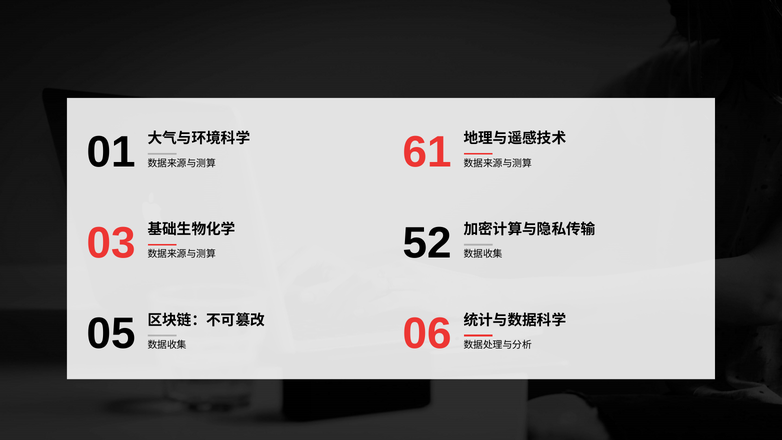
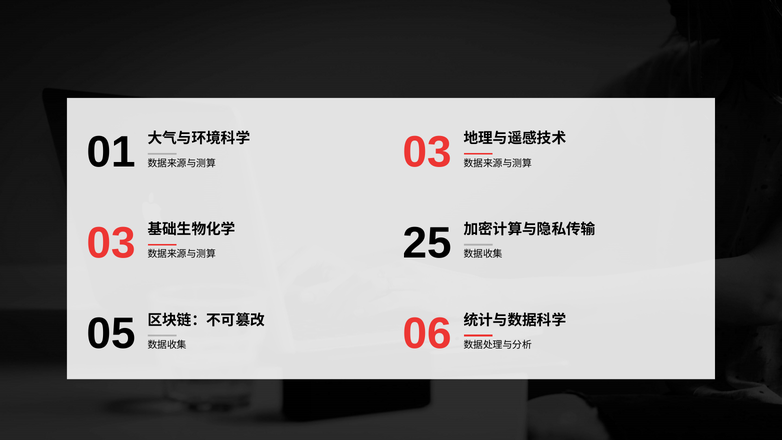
61 at (427, 152): 61 -> 03
52: 52 -> 25
